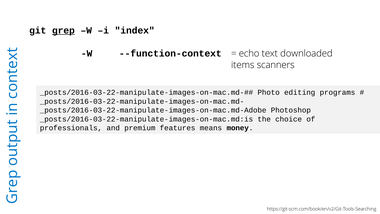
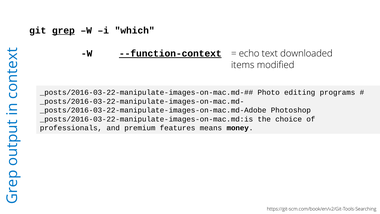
index: index -> which
--function-context underline: none -> present
scanners: scanners -> modified
